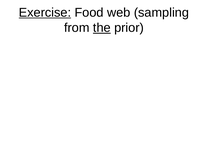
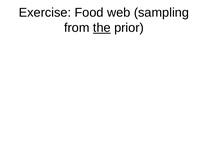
Exercise underline: present -> none
